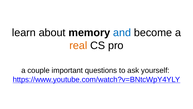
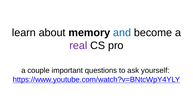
real colour: orange -> purple
